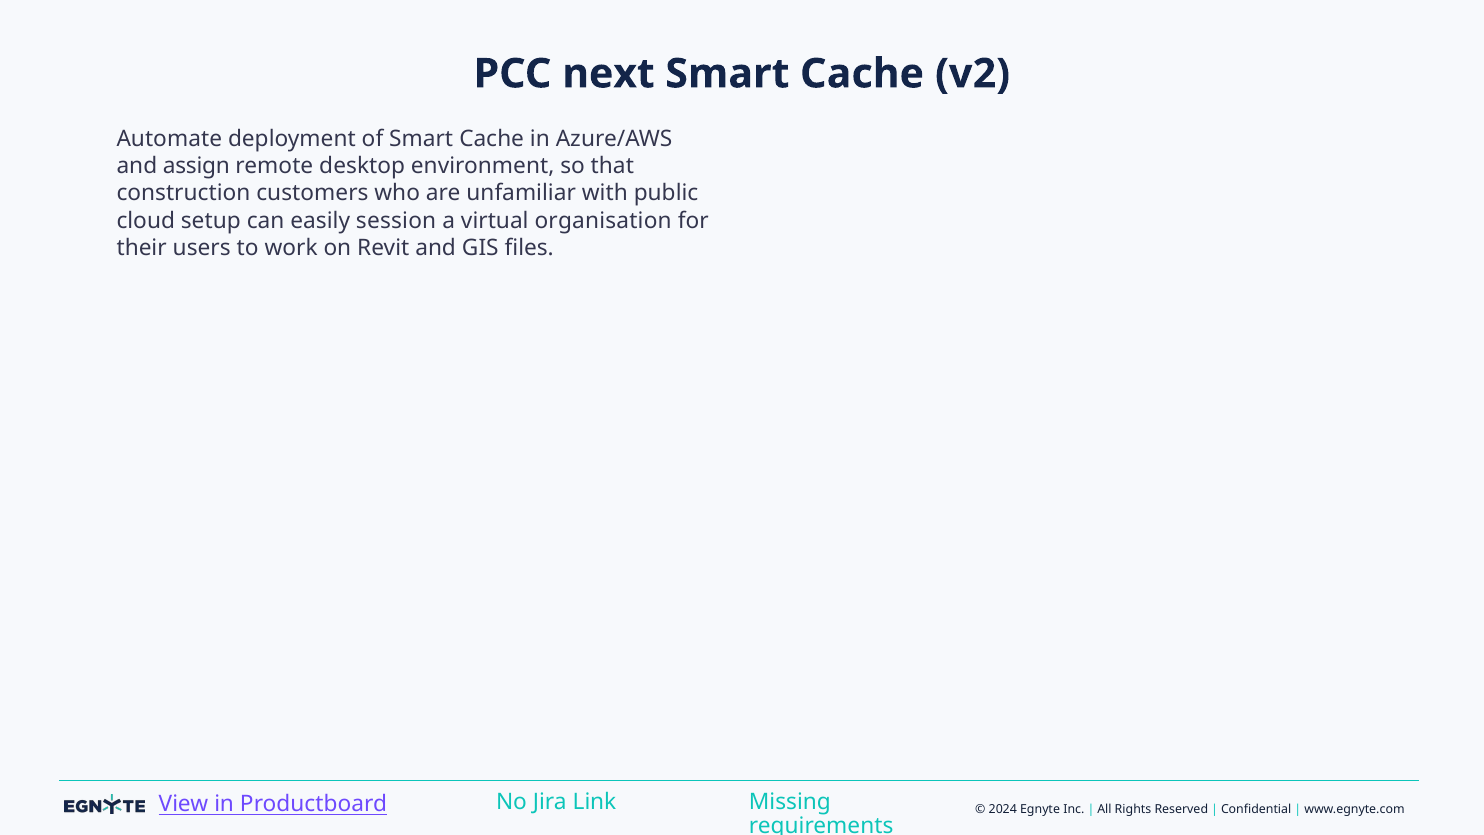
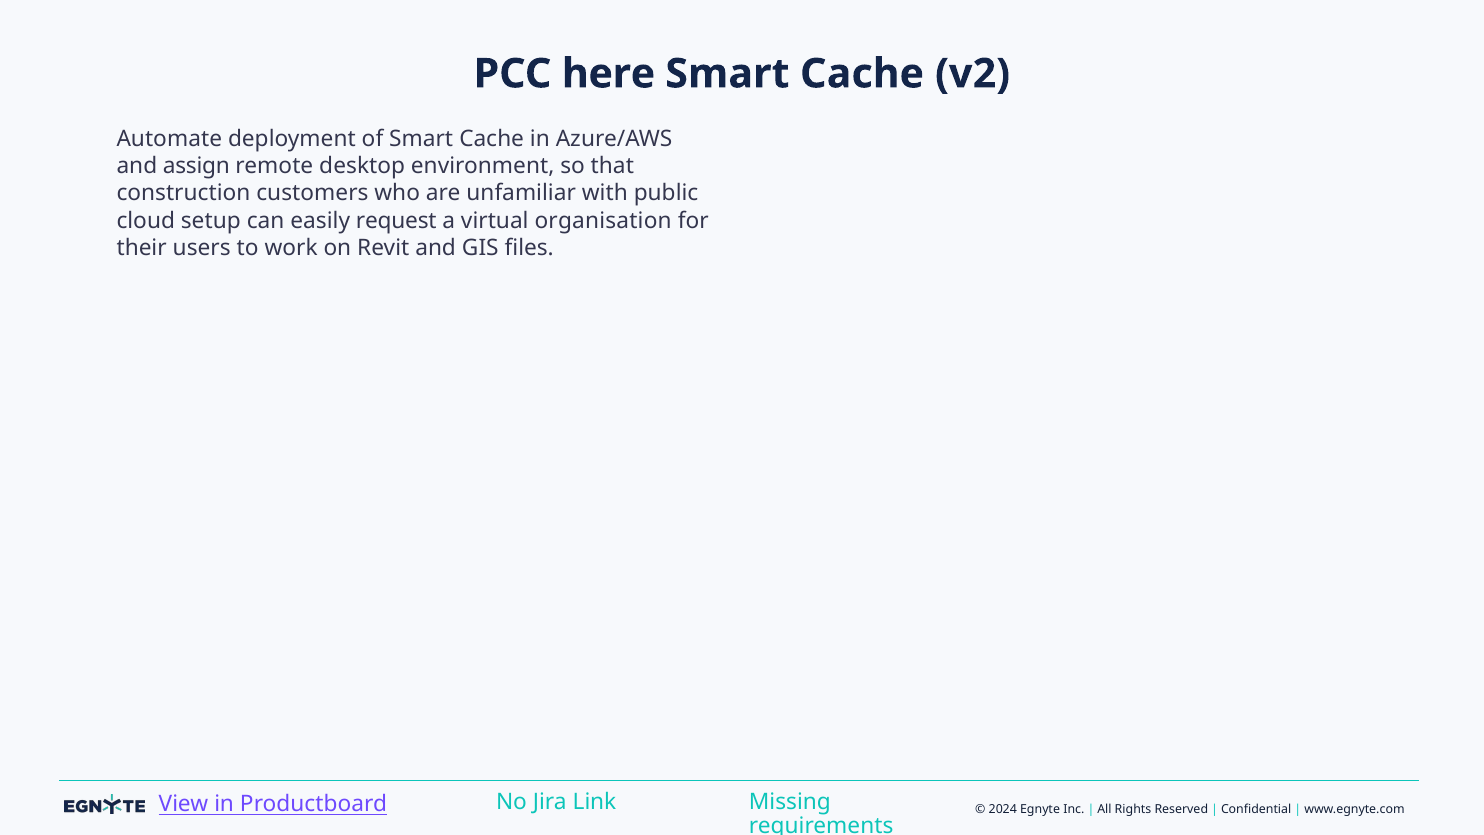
next: next -> here
session: session -> request
